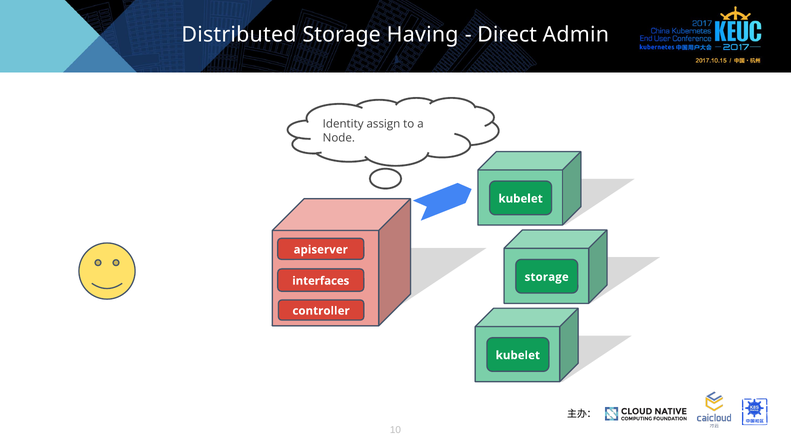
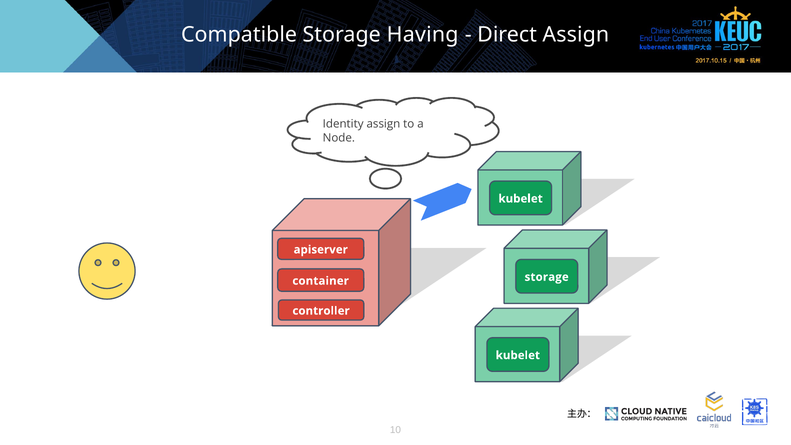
Distributed: Distributed -> Compatible
Direct Admin: Admin -> Assign
interfaces: interfaces -> container
